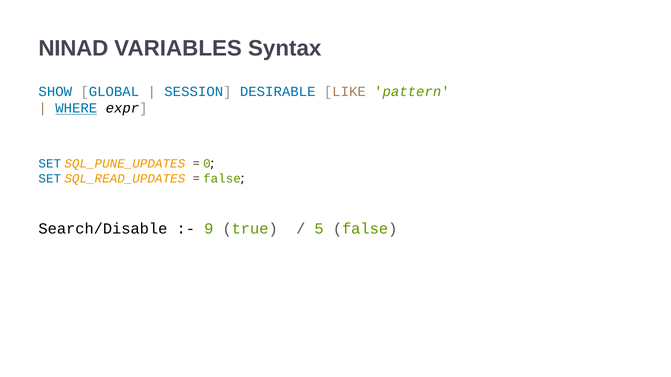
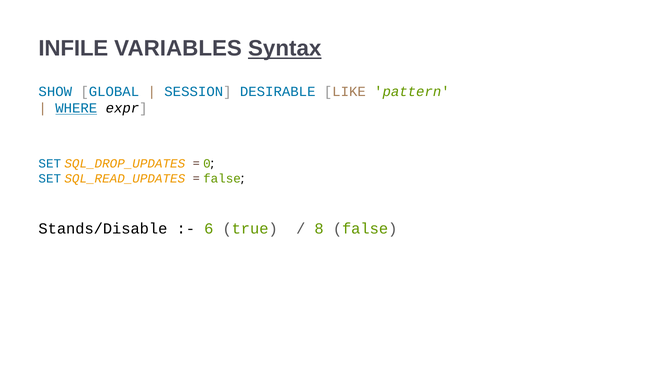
NINAD: NINAD -> INFILE
Syntax underline: none -> present
SQL_PUNE_UPDATES: SQL_PUNE_UPDATES -> SQL_DROP_UPDATES
Search/Disable: Search/Disable -> Stands/Disable
9: 9 -> 6
5: 5 -> 8
